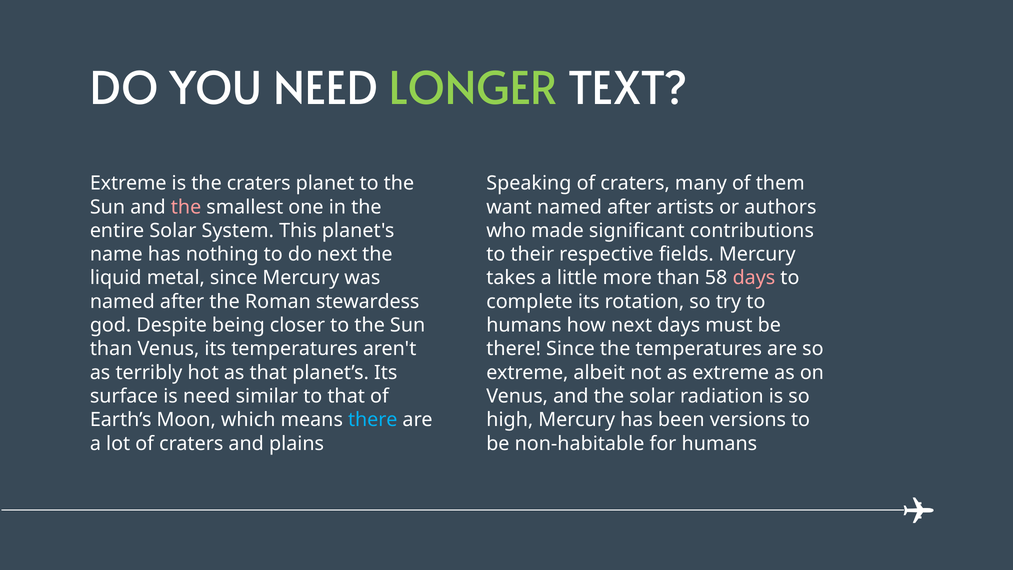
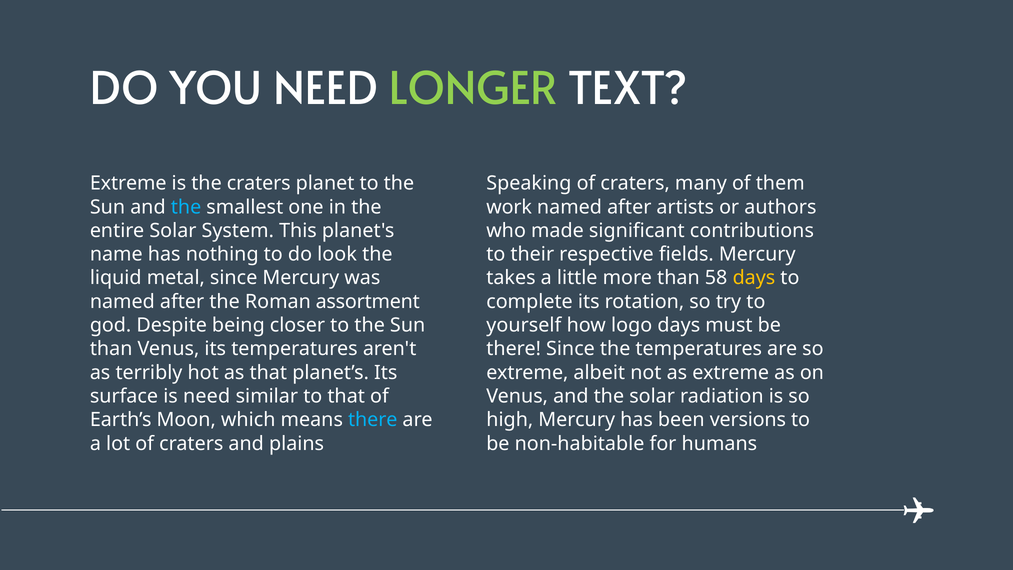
the at (186, 207) colour: pink -> light blue
want: want -> work
do next: next -> look
days at (754, 278) colour: pink -> yellow
stewardess: stewardess -> assortment
humans at (524, 325): humans -> yourself
how next: next -> logo
